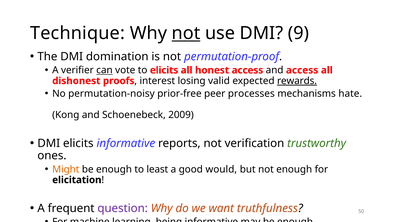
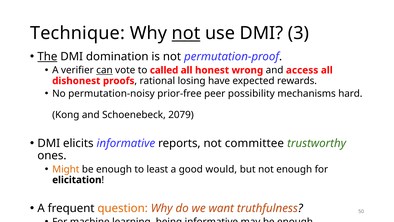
9: 9 -> 3
The at (47, 57) underline: none -> present
to elicits: elicits -> called
honest access: access -> wrong
interest: interest -> rational
valid: valid -> have
rewards underline: present -> none
processes: processes -> possibility
hate: hate -> hard
2009: 2009 -> 2079
verification: verification -> committee
question colour: purple -> orange
